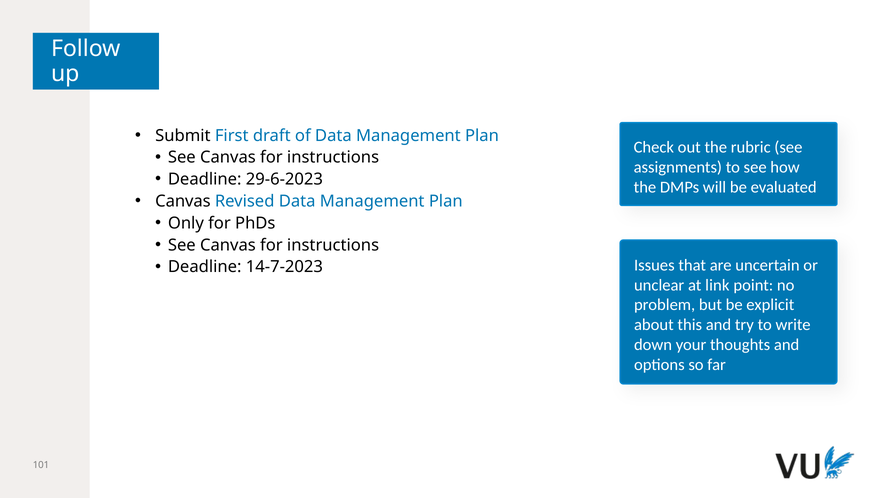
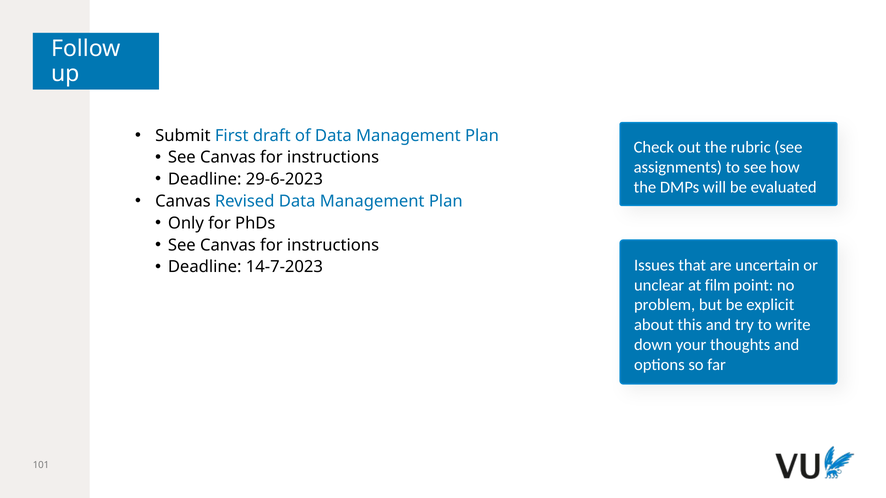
link: link -> film
